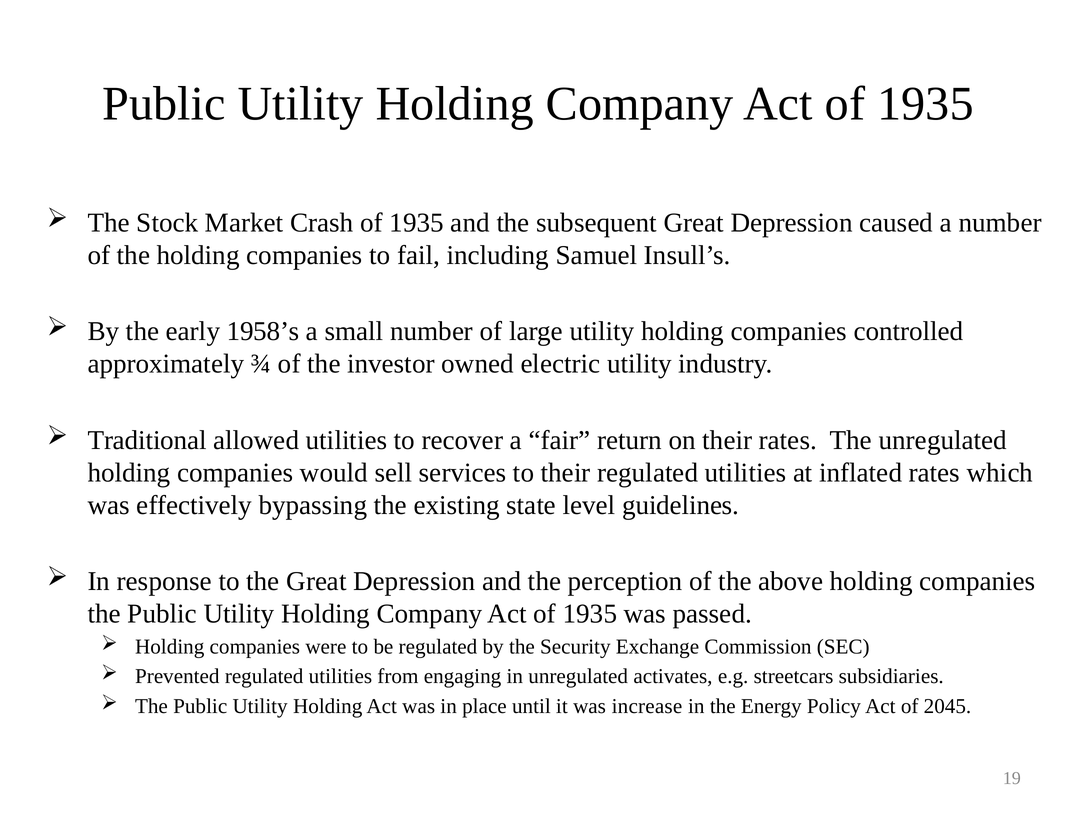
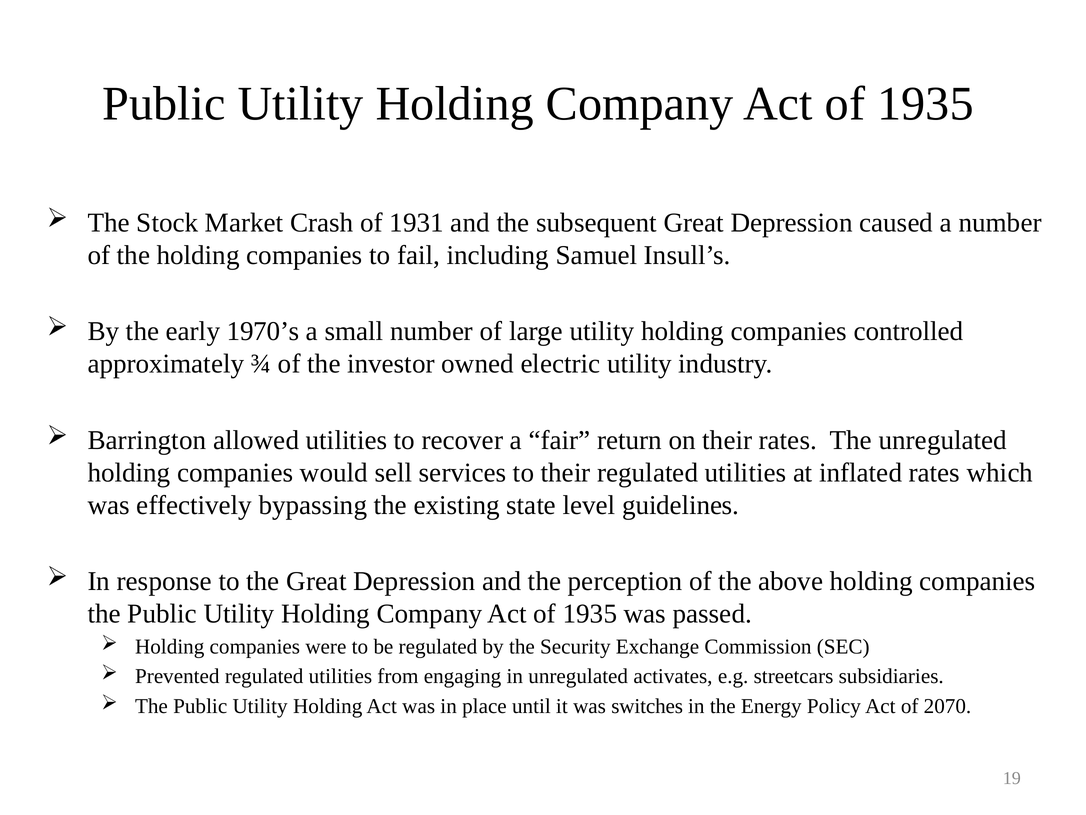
Crash of 1935: 1935 -> 1931
1958’s: 1958’s -> 1970’s
Traditional: Traditional -> Barrington
increase: increase -> switches
2045: 2045 -> 2070
